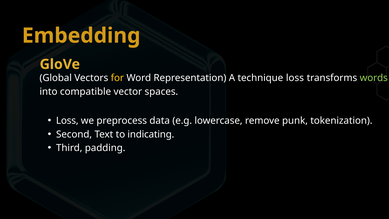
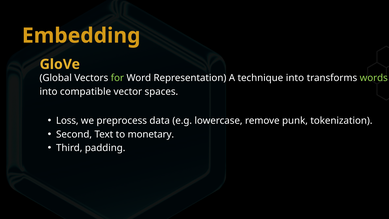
for colour: yellow -> light green
technique loss: loss -> into
indicating: indicating -> monetary
